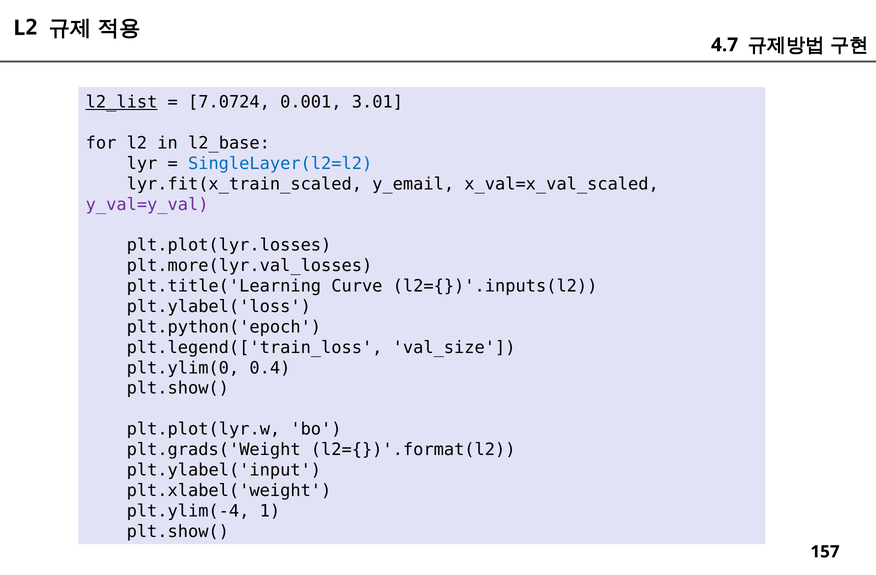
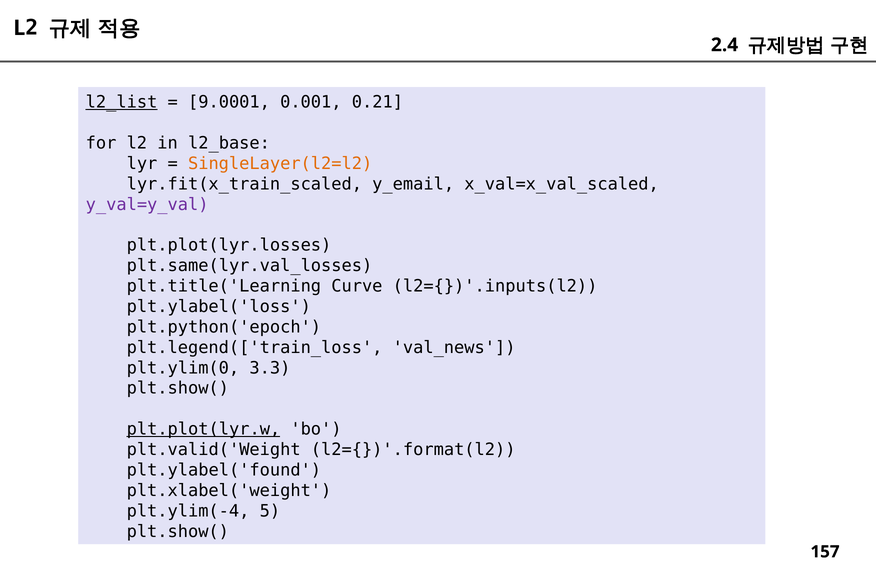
4.7: 4.7 -> 2.4
7.0724: 7.0724 -> 9.0001
3.01: 3.01 -> 0.21
SingleLayer(l2=l2 colour: blue -> orange
plt.more(lyr.val_losses: plt.more(lyr.val_losses -> plt.same(lyr.val_losses
val_size: val_size -> val_news
0.4: 0.4 -> 3.3
plt.plot(lyr.w underline: none -> present
plt.grads('Weight: plt.grads('Weight -> plt.valid('Weight
plt.ylabel('input: plt.ylabel('input -> plt.ylabel('found
1: 1 -> 5
